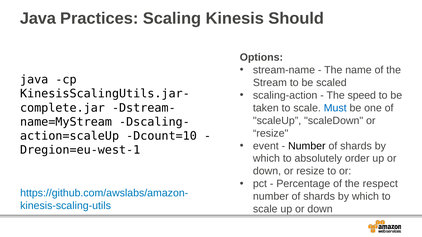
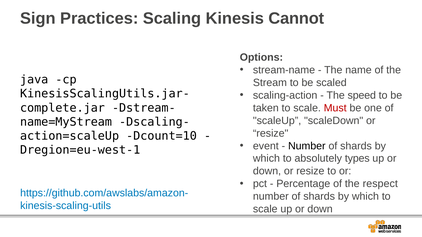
Java at (38, 19): Java -> Sign
Should: Should -> Cannot
Must colour: blue -> red
order: order -> types
